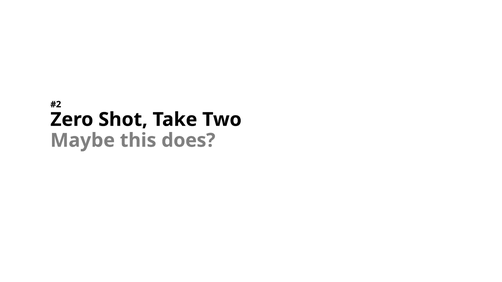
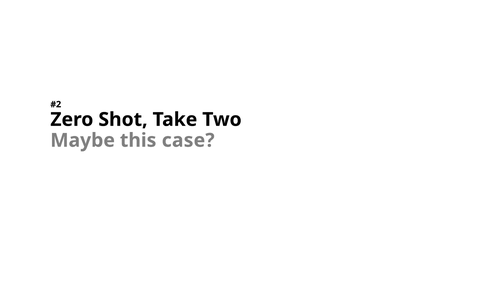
does: does -> case
